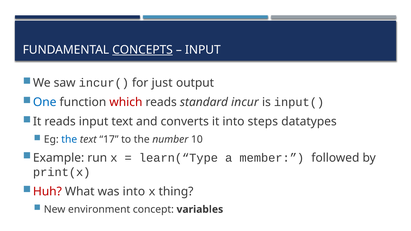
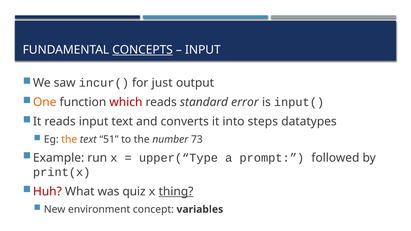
One colour: blue -> orange
incur: incur -> error
the at (69, 140) colour: blue -> orange
17: 17 -> 51
10: 10 -> 73
learn(“Type: learn(“Type -> upper(“Type
member: member -> prompt
was into: into -> quiz
thing underline: none -> present
